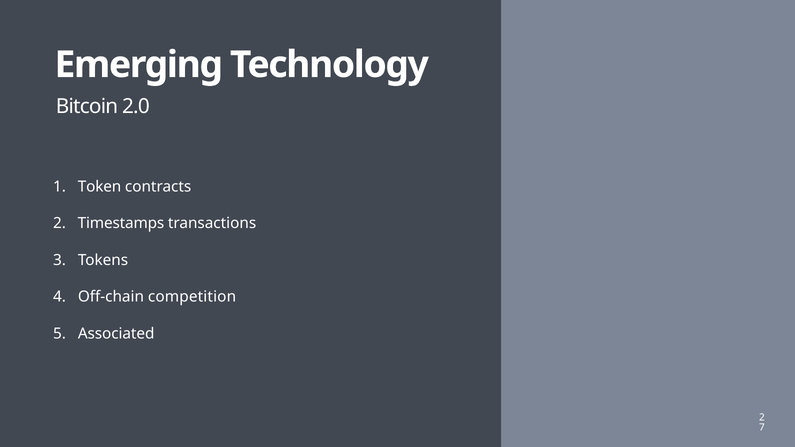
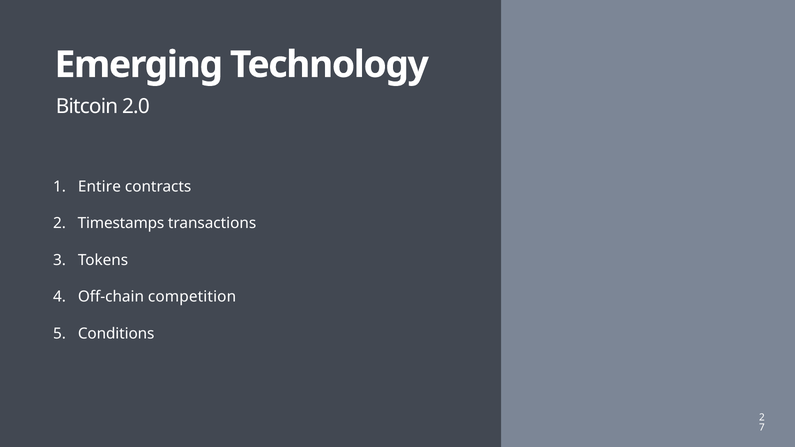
Token: Token -> Entire
Associated: Associated -> Conditions
